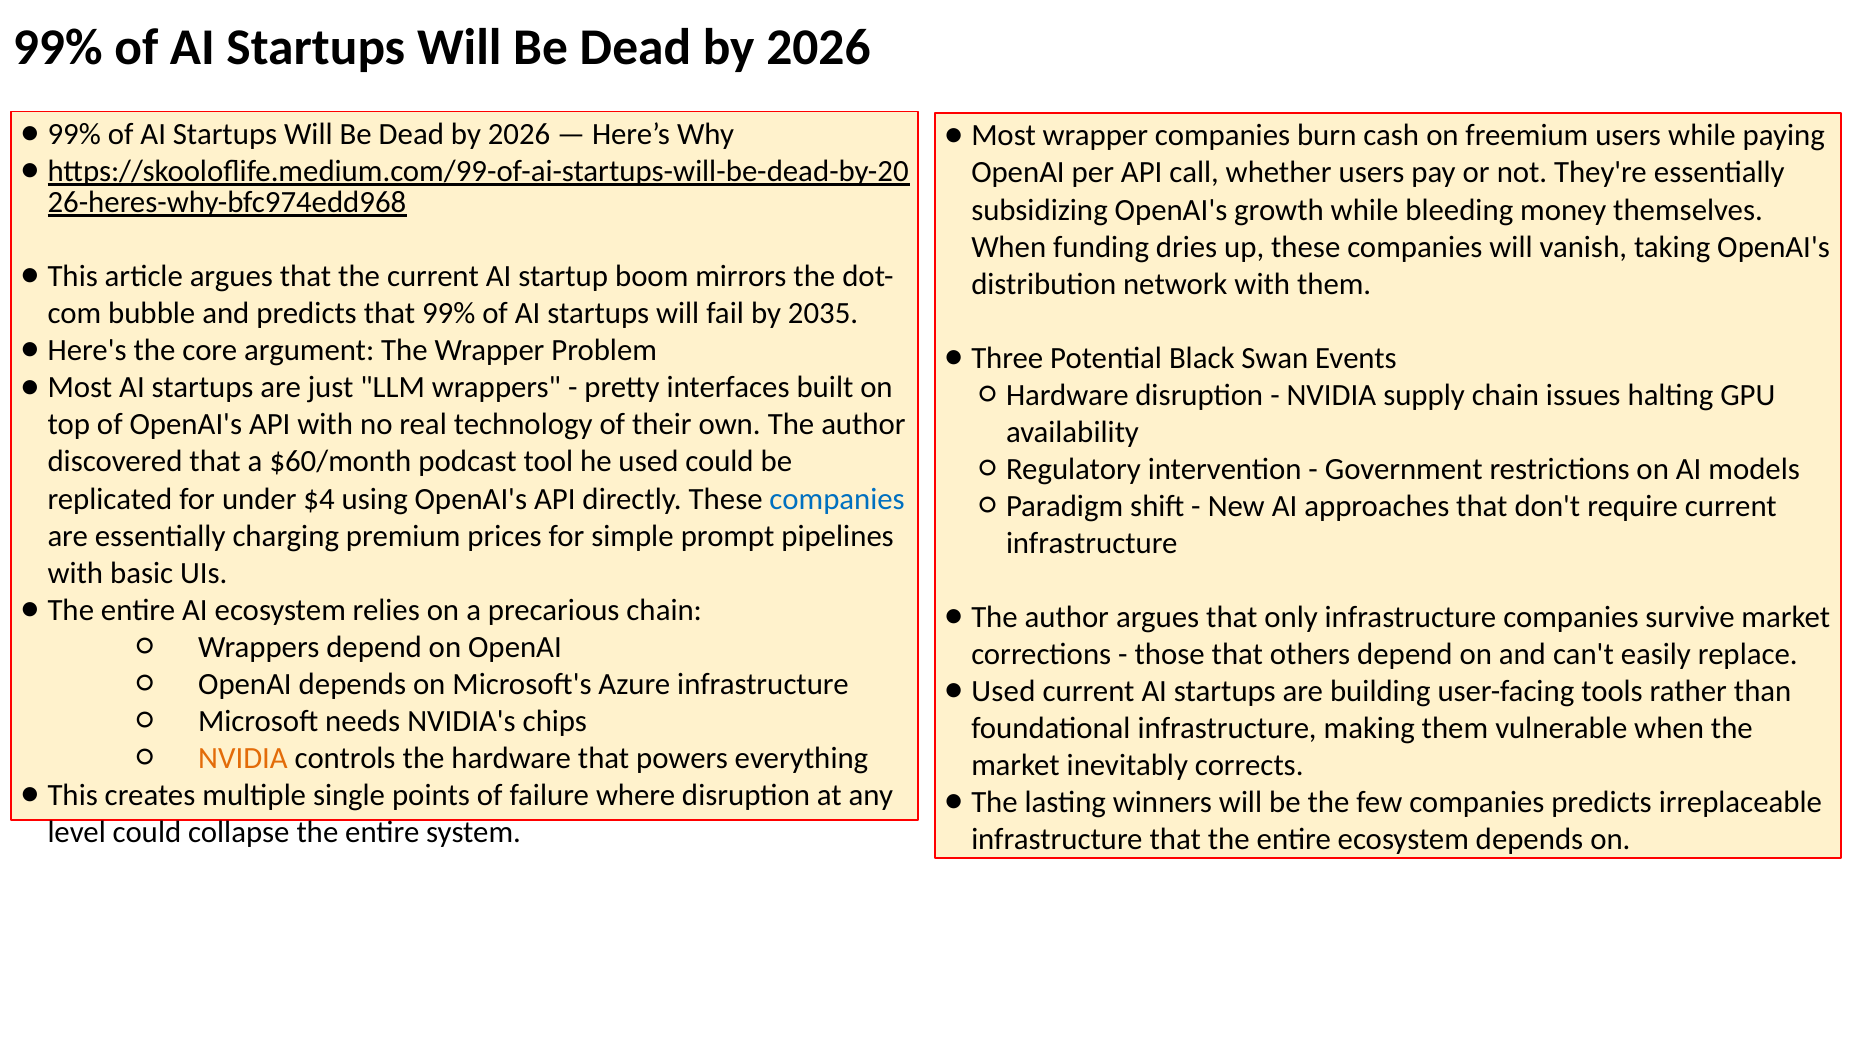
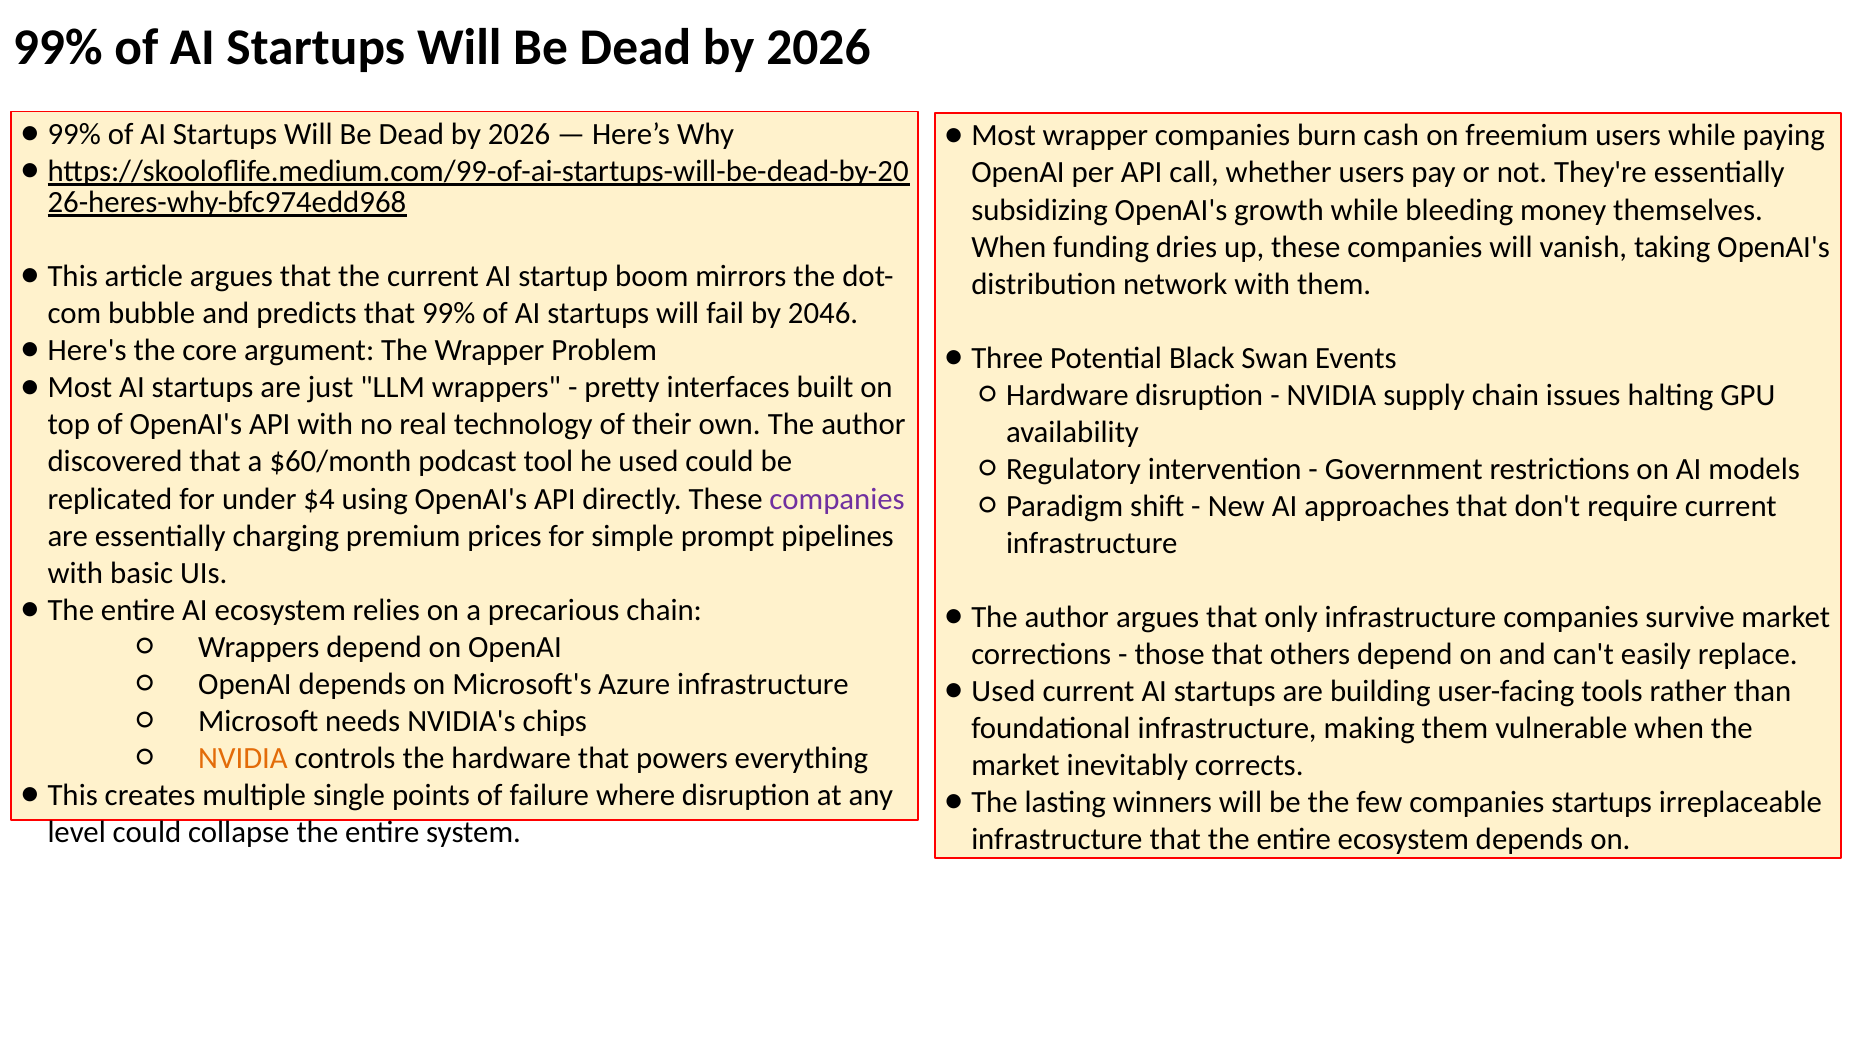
2035: 2035 -> 2046
companies at (837, 499) colour: blue -> purple
companies predicts: predicts -> startups
